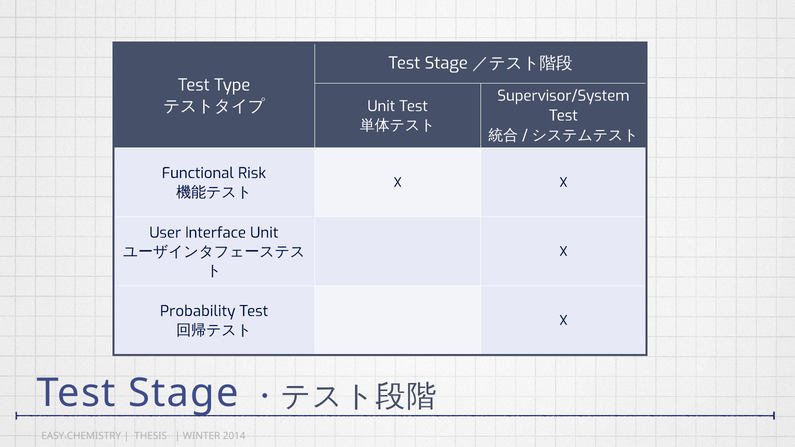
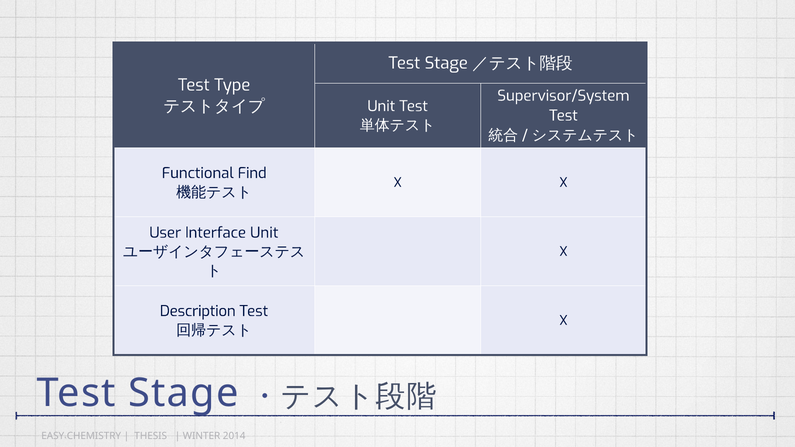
Risk: Risk -> Find
Probability: Probability -> Description
